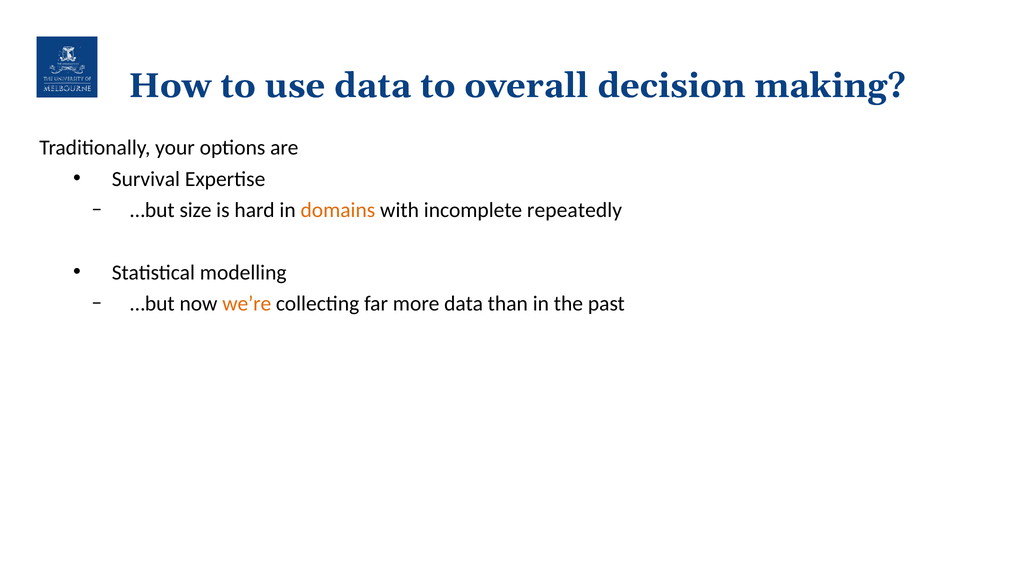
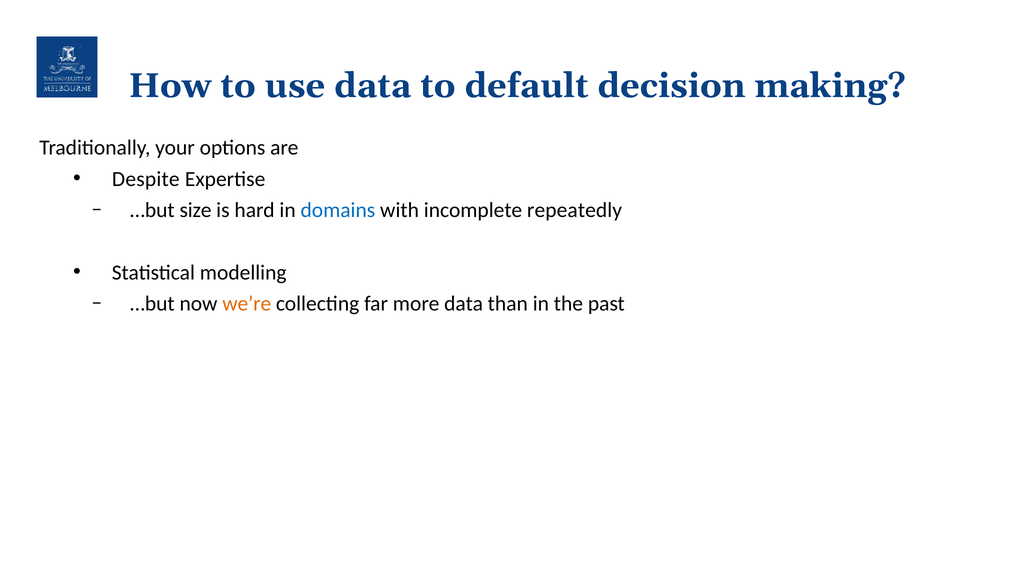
overall: overall -> default
Survival: Survival -> Despite
domains colour: orange -> blue
